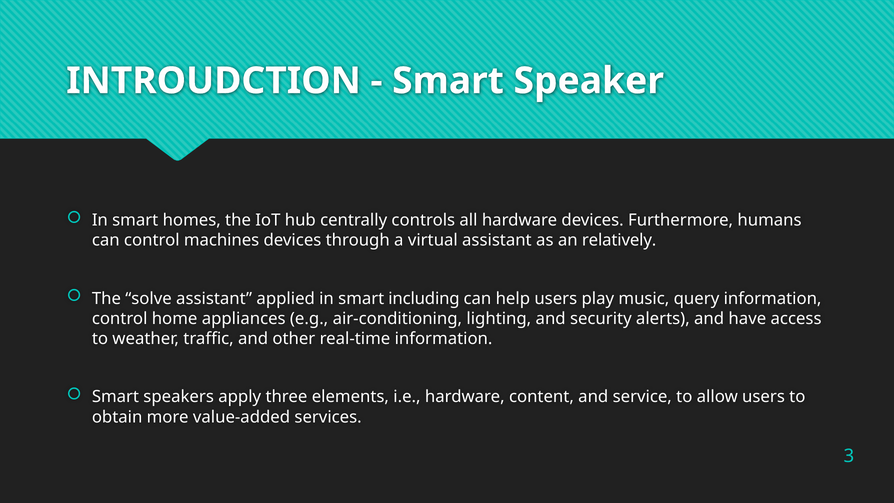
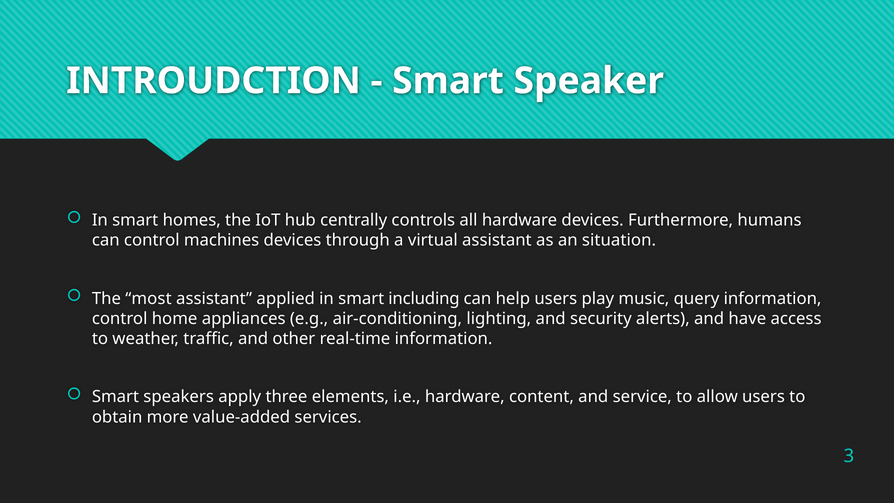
relatively: relatively -> situation
solve: solve -> most
